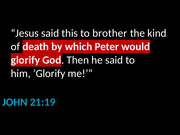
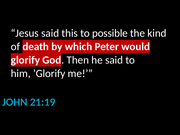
brother: brother -> possible
